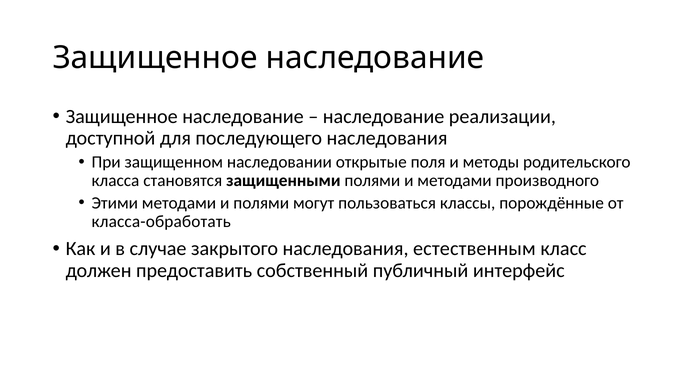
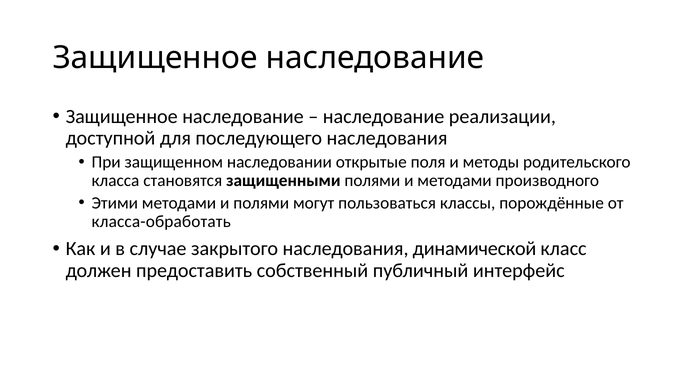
естественным: естественным -> динамической
